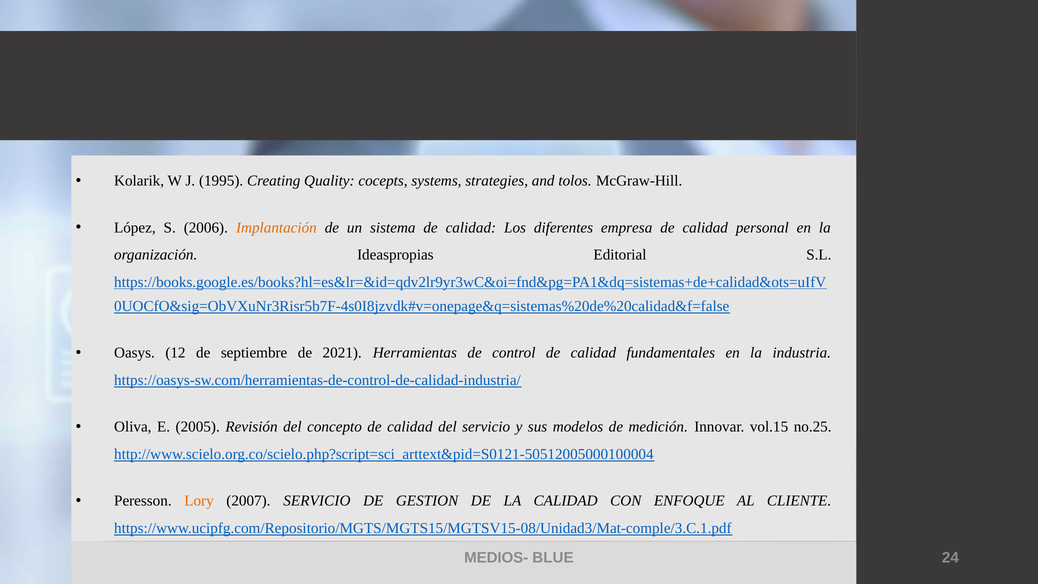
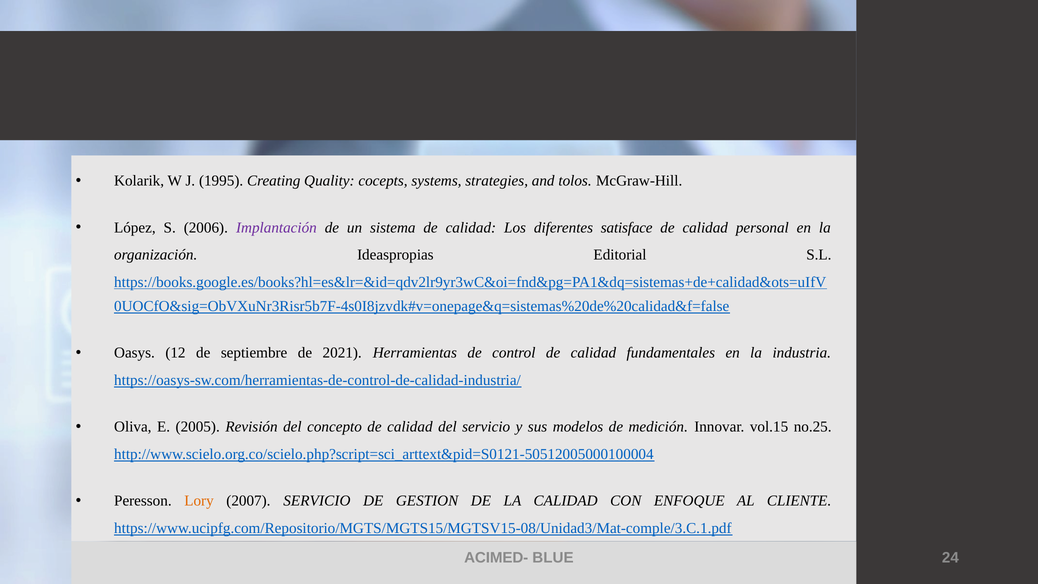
Implantación colour: orange -> purple
empresa: empresa -> satisface
MEDIOS-: MEDIOS- -> ACIMED-
